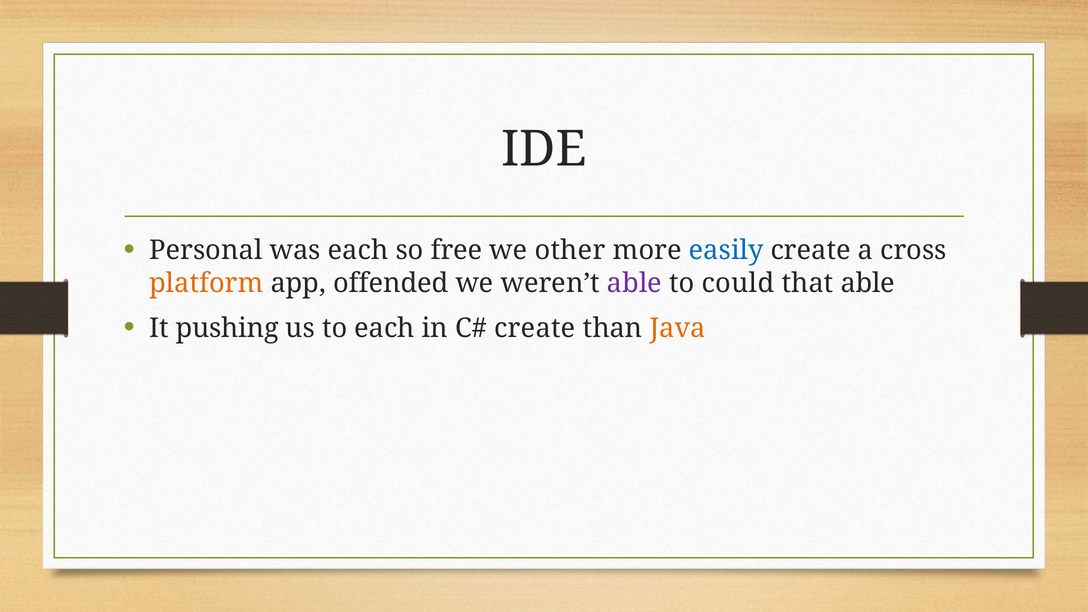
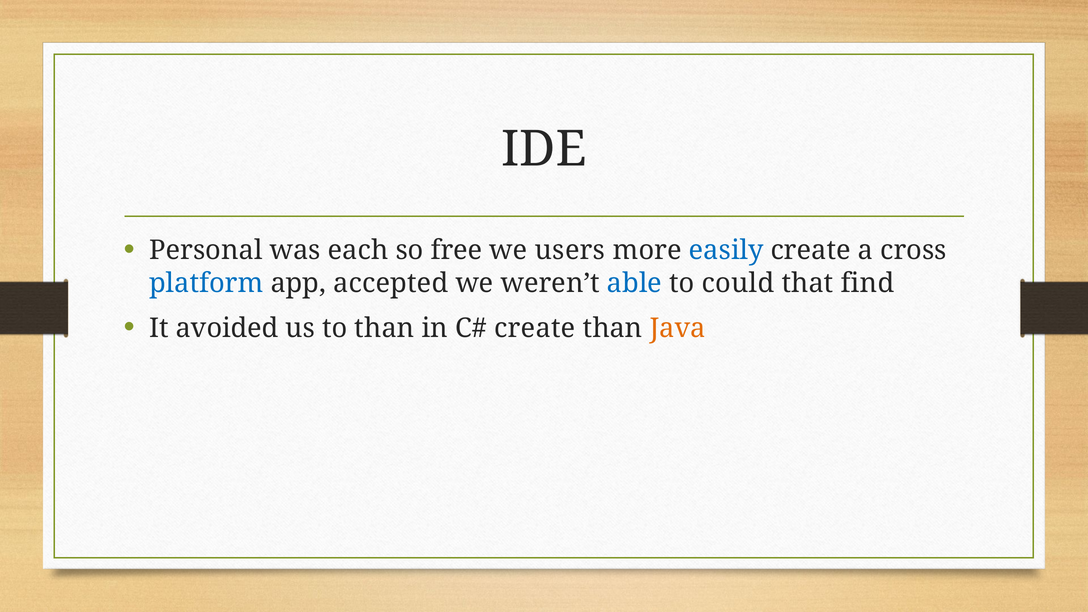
other: other -> users
platform colour: orange -> blue
offended: offended -> accepted
able at (634, 283) colour: purple -> blue
that able: able -> find
pushing: pushing -> avoided
to each: each -> than
